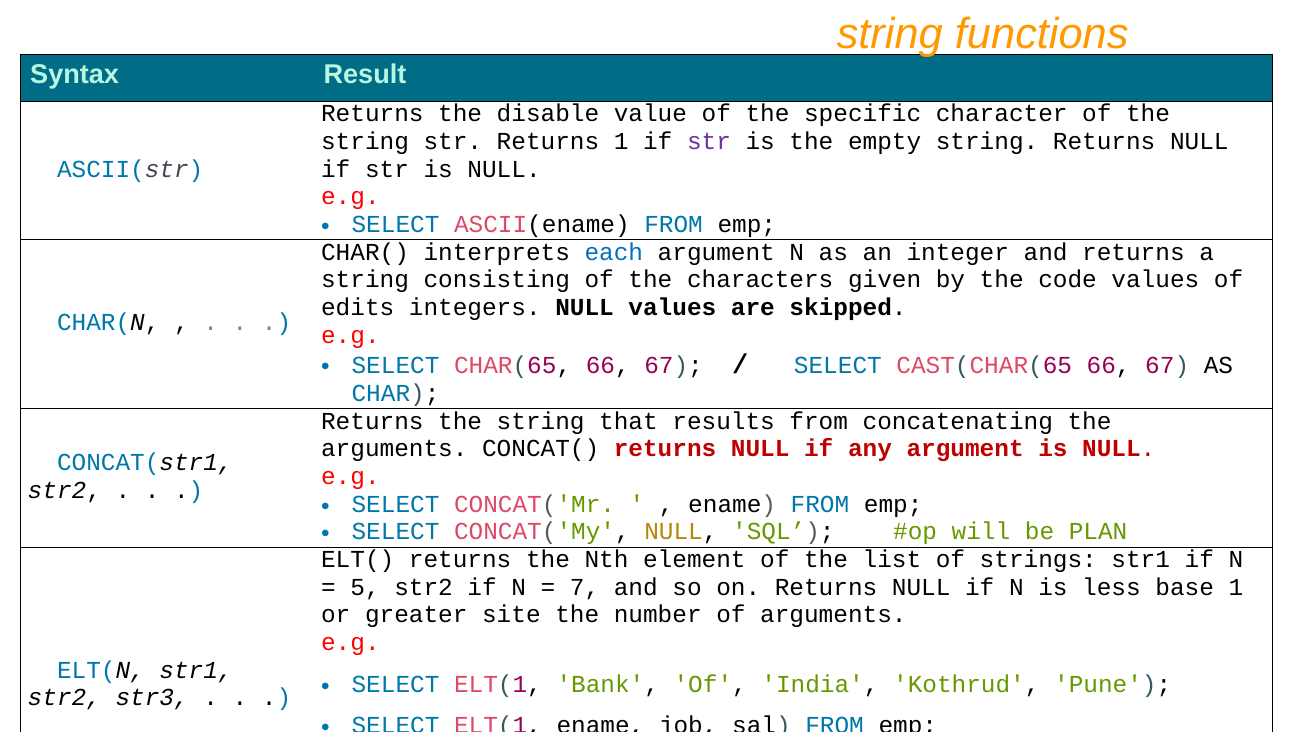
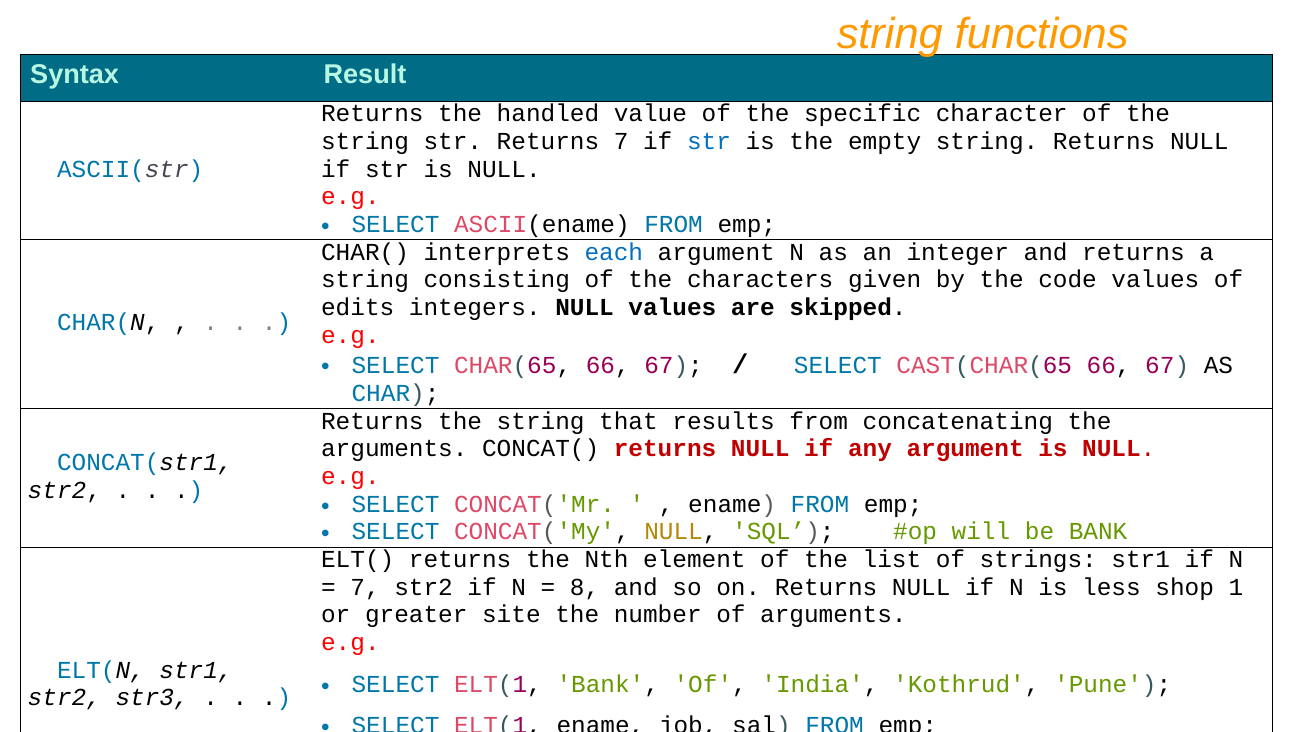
disable: disable -> handled
Returns 1: 1 -> 7
str at (709, 141) colour: purple -> blue
be PLAN: PLAN -> BANK
5 at (365, 587): 5 -> 7
7: 7 -> 8
base: base -> shop
